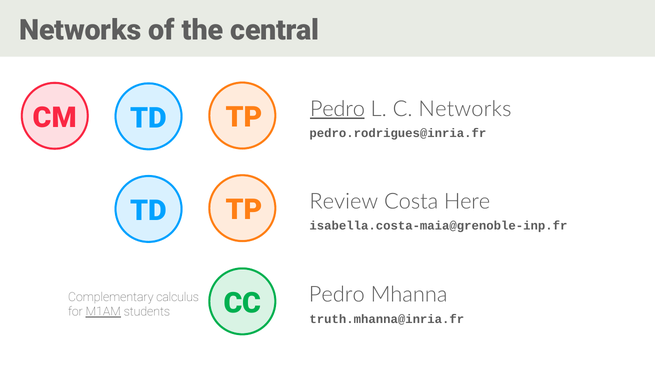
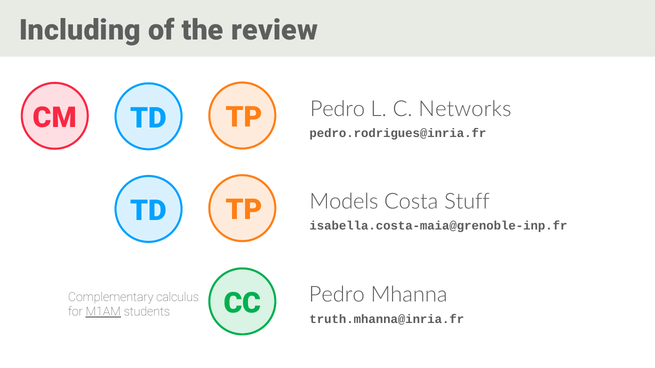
Networks at (80, 30): Networks -> Including
central: central -> review
Pedro at (337, 109) underline: present -> none
Review: Review -> Models
Here: Here -> Stuff
